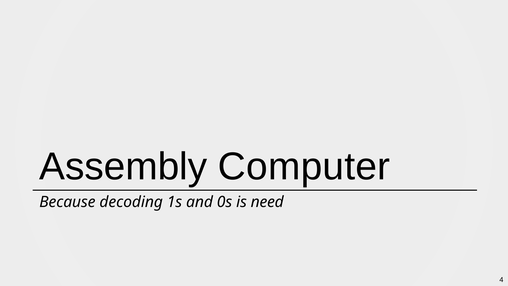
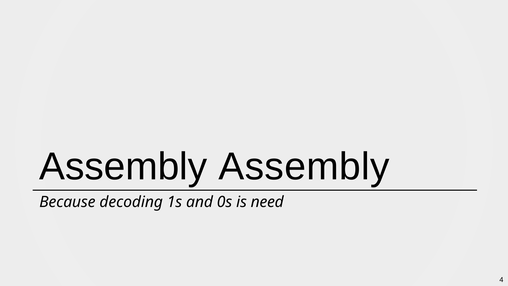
Assembly Computer: Computer -> Assembly
